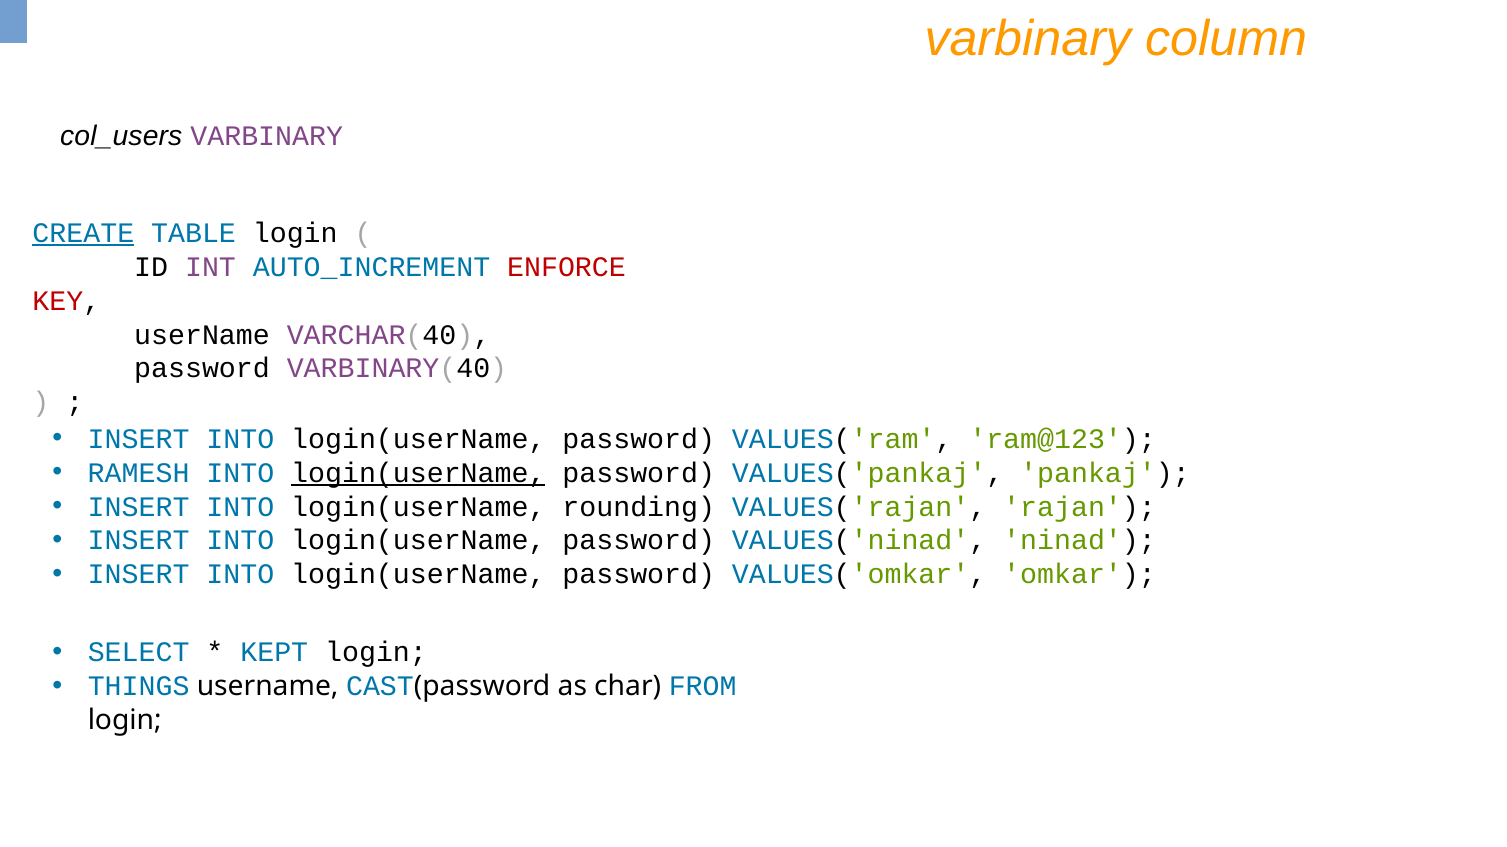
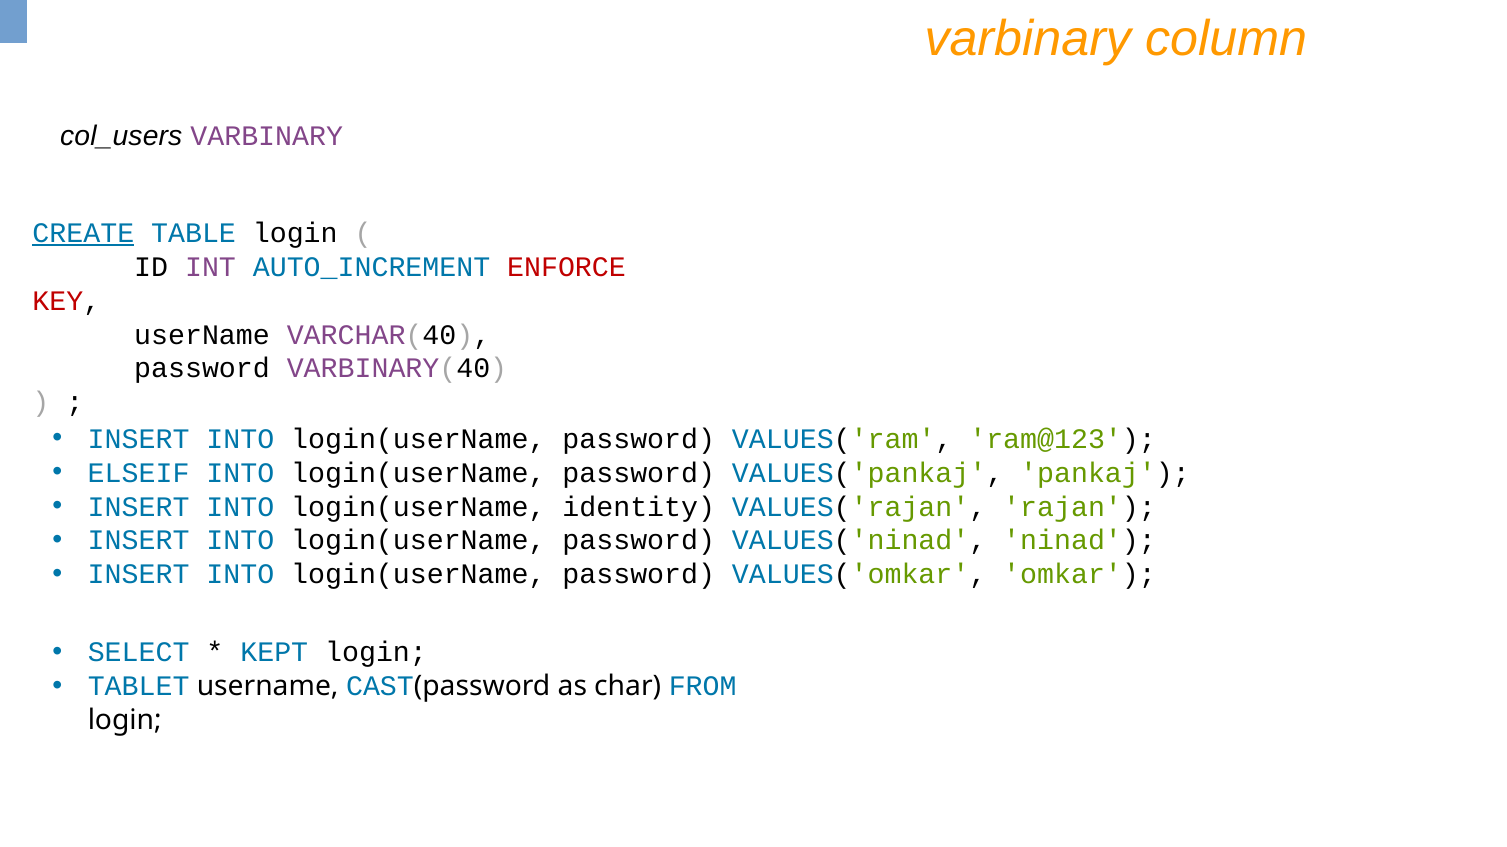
RAMESH: RAMESH -> ELSEIF
login(userName at (418, 473) underline: present -> none
rounding: rounding -> identity
THINGS: THINGS -> TABLET
